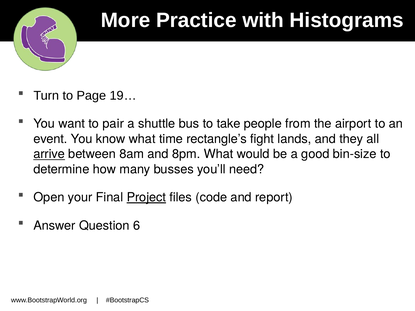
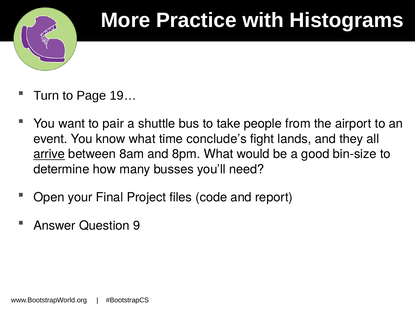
rectangle’s: rectangle’s -> conclude’s
Project underline: present -> none
6: 6 -> 9
